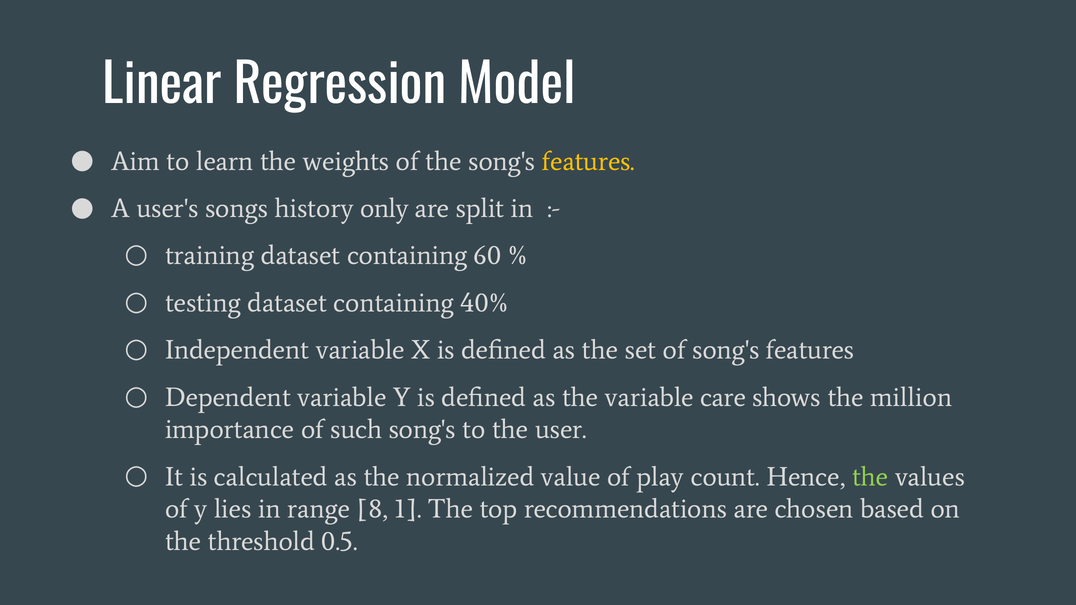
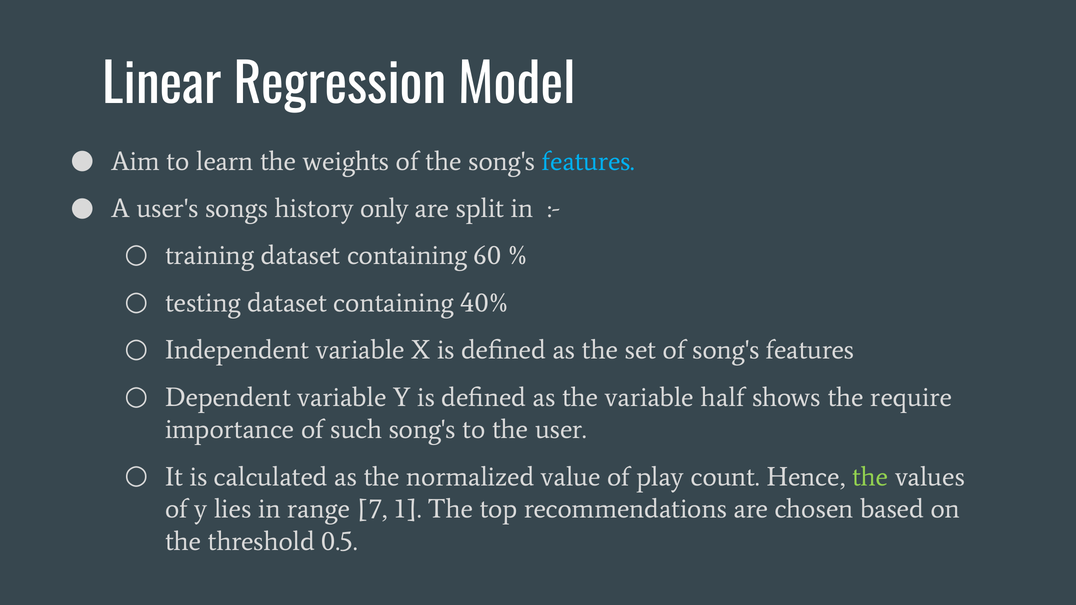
features at (588, 161) colour: yellow -> light blue
care: care -> half
million: million -> require
8: 8 -> 7
